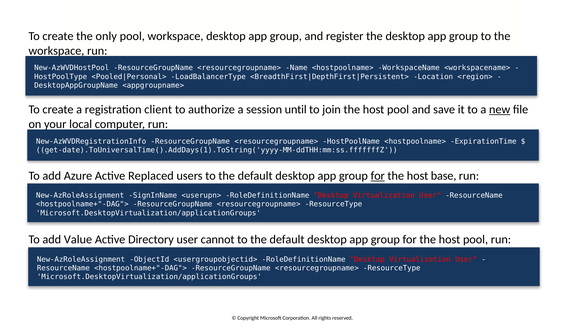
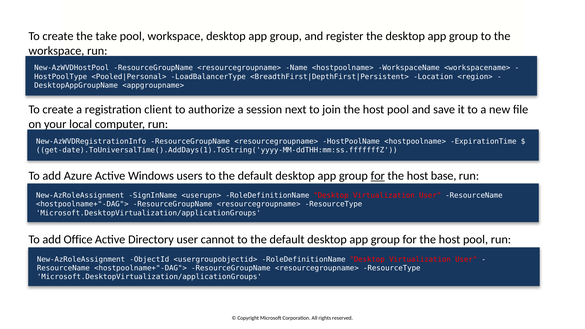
only: only -> take
until: until -> next
new underline: present -> none
Replaced: Replaced -> Windows
Value: Value -> Office
